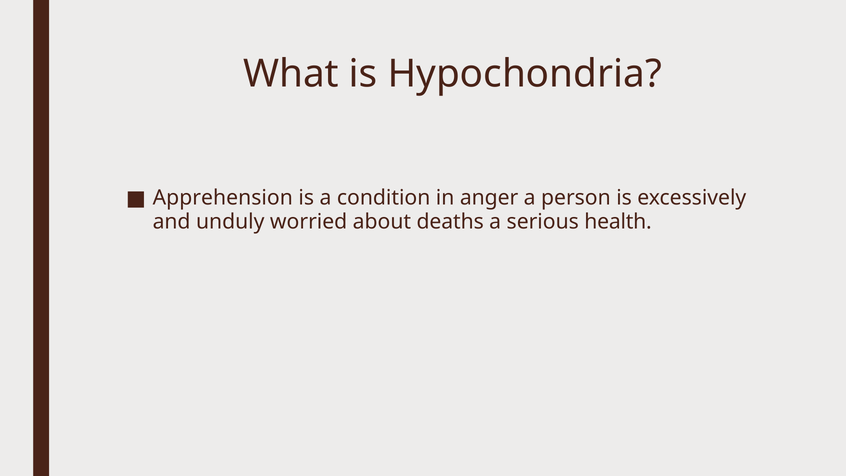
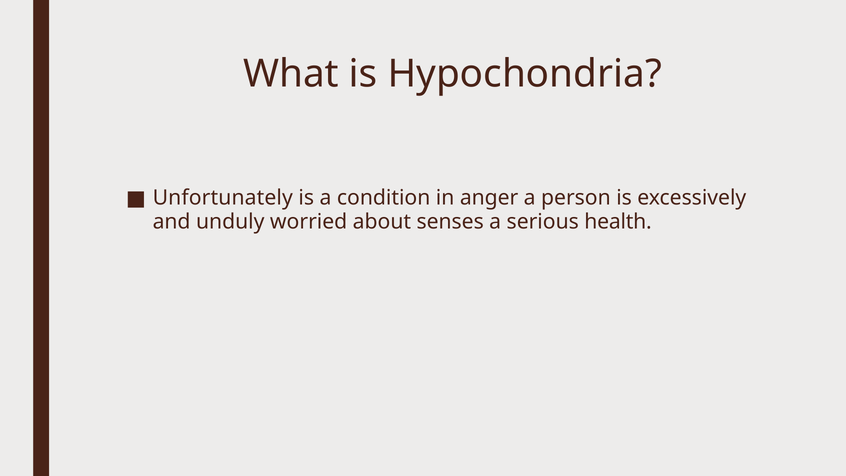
Apprehension: Apprehension -> Unfortunately
deaths: deaths -> senses
